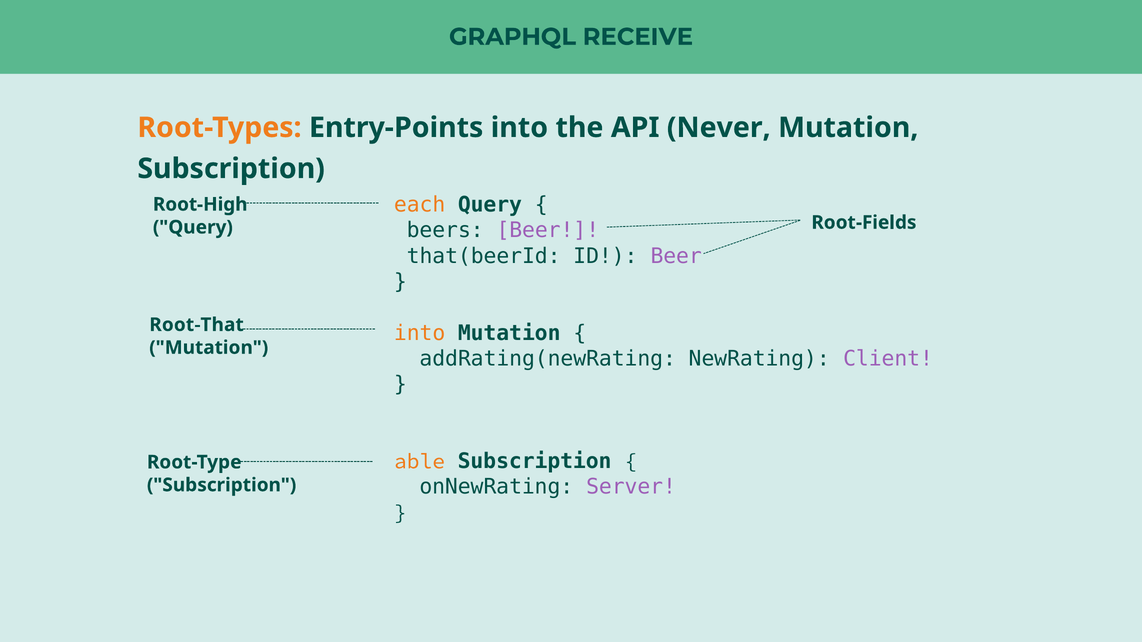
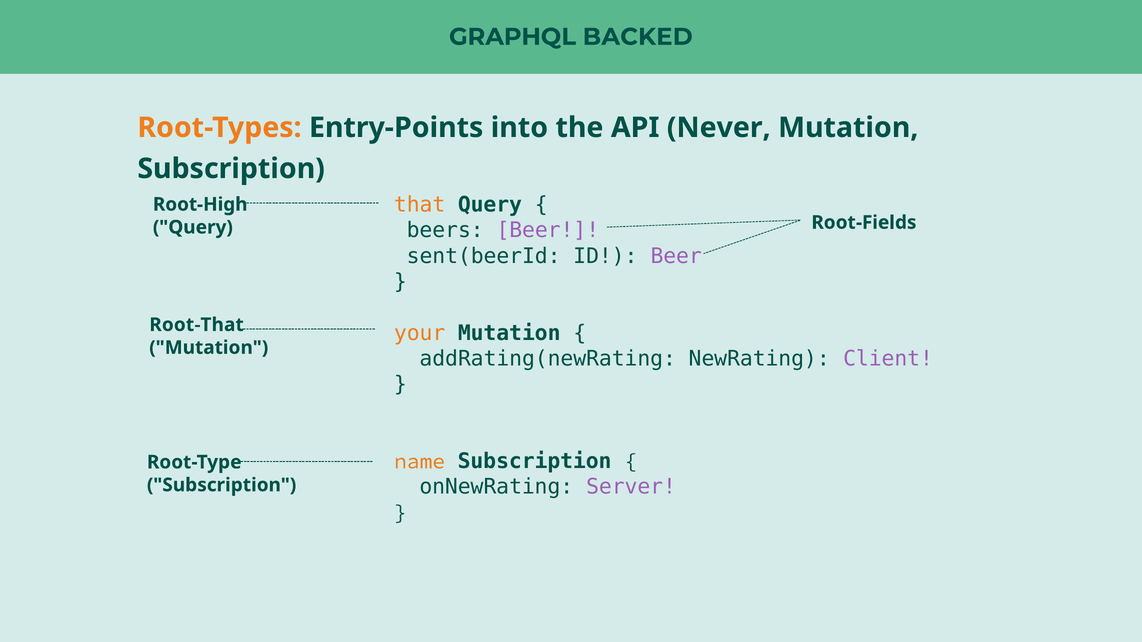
RECEIVE: RECEIVE -> BACKED
each: each -> that
that(beerId: that(beerId -> sent(beerId
into at (420, 333): into -> your
able: able -> name
